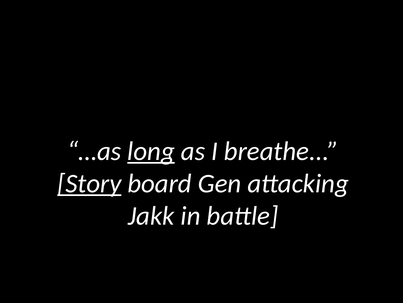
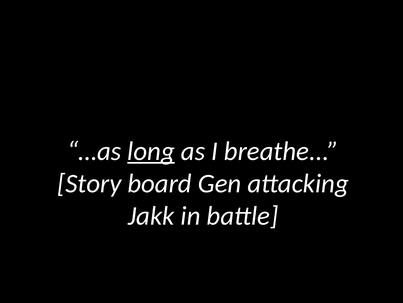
Story underline: present -> none
